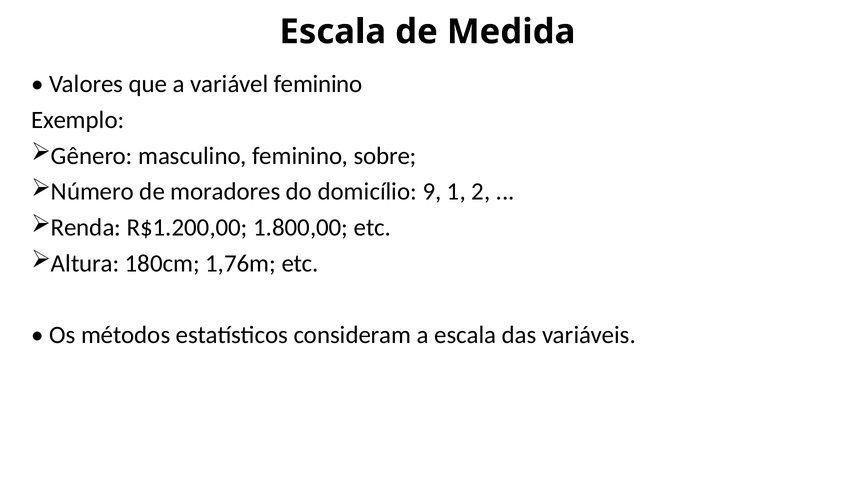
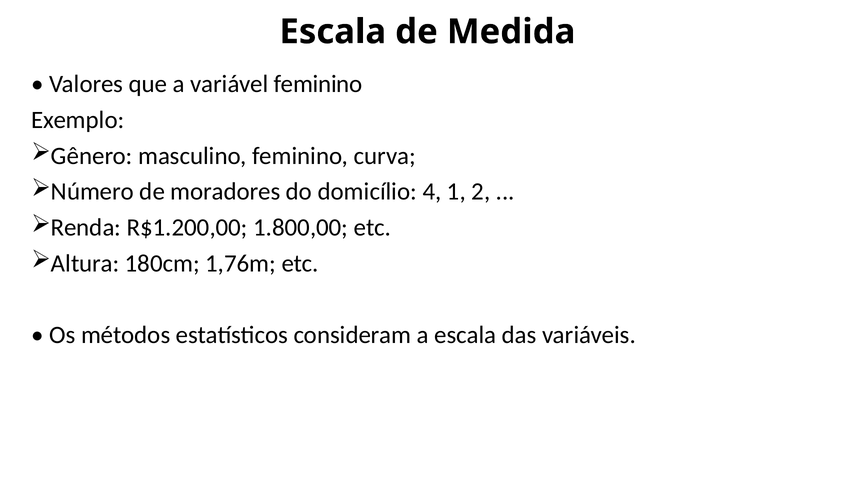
sobre: sobre -> curva
9: 9 -> 4
